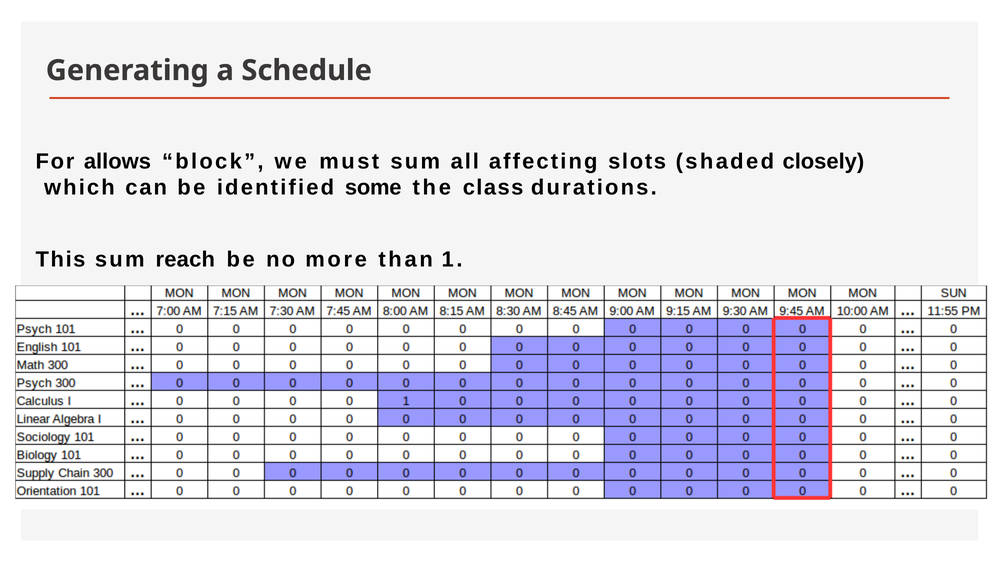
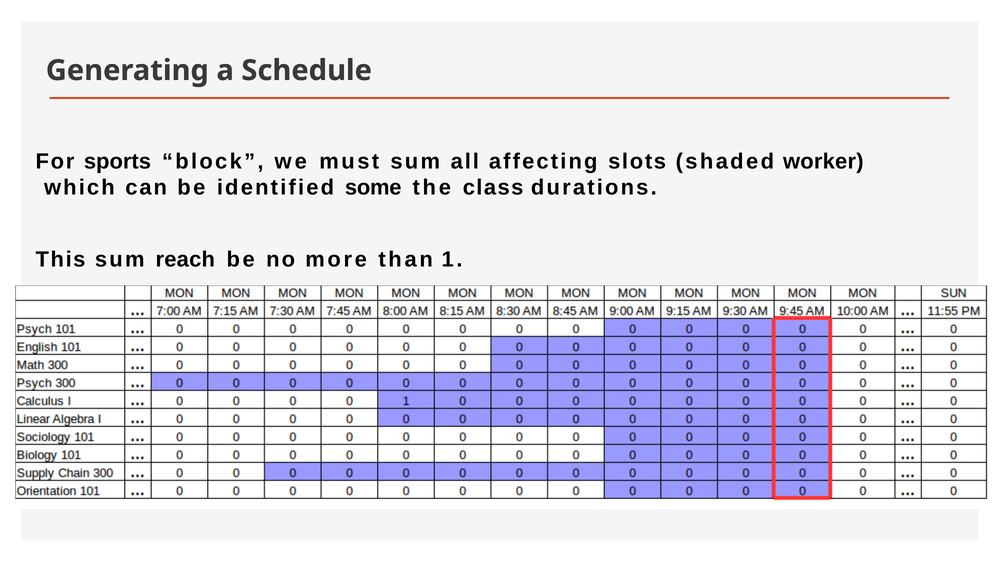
allows: allows -> sports
closely: closely -> worker
